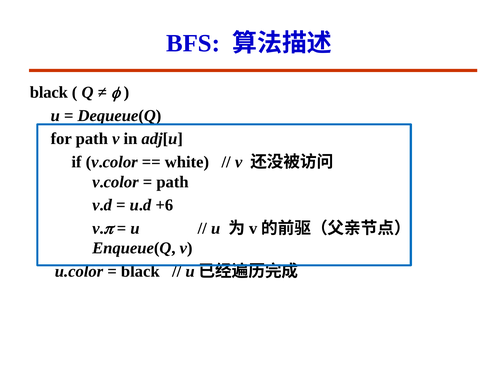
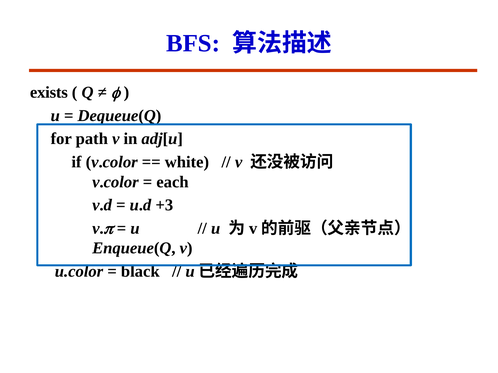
black at (49, 92): black -> exists
path at (172, 182): path -> each
+6: +6 -> +3
